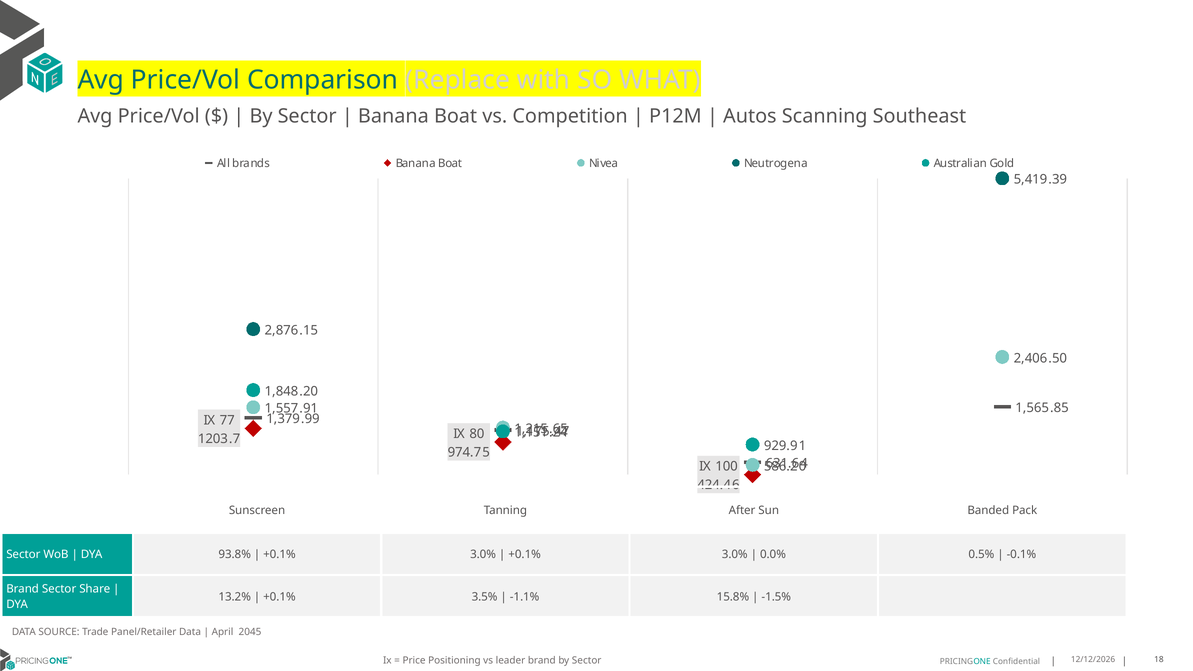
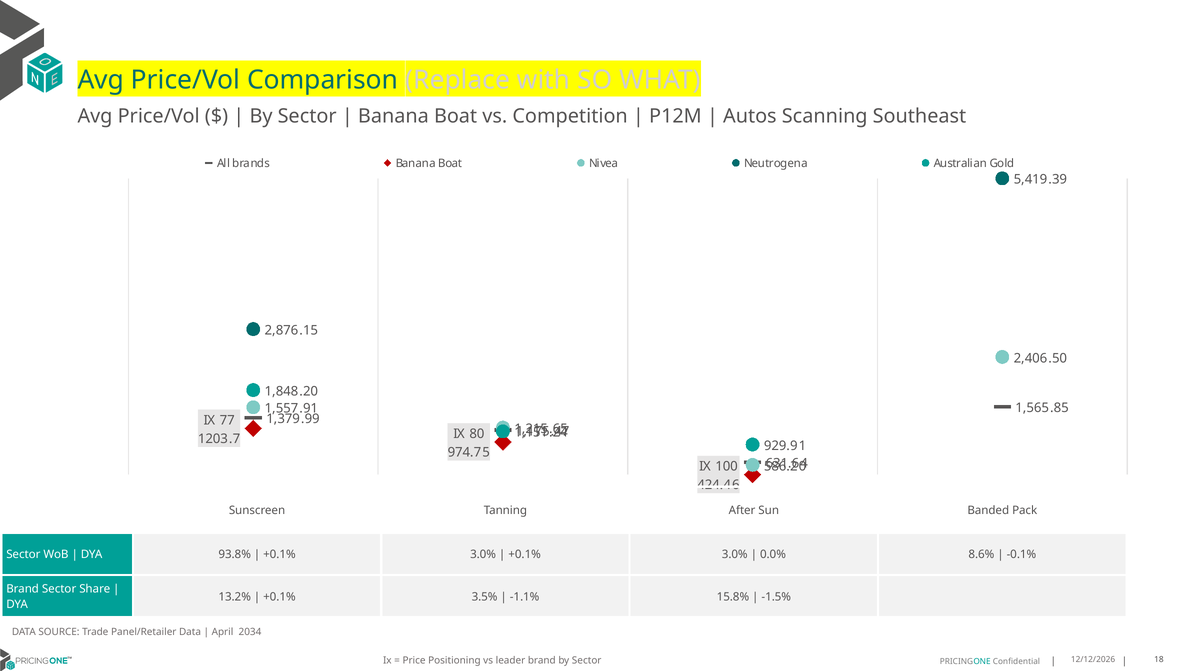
0.5%: 0.5% -> 8.6%
2045: 2045 -> 2034
